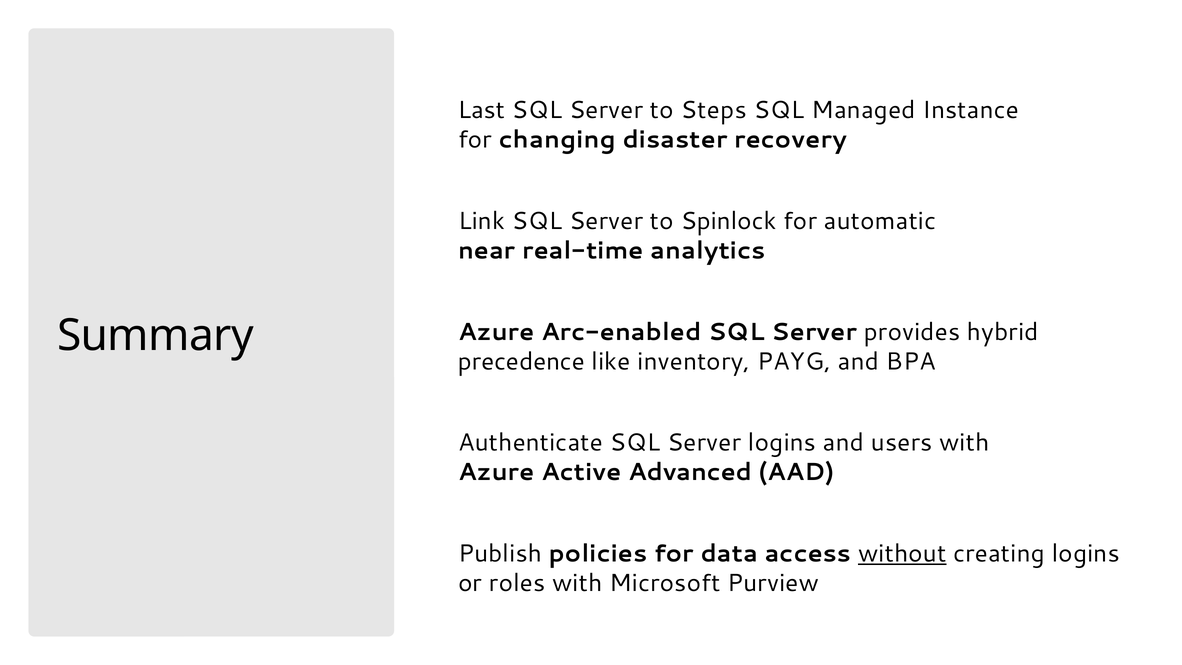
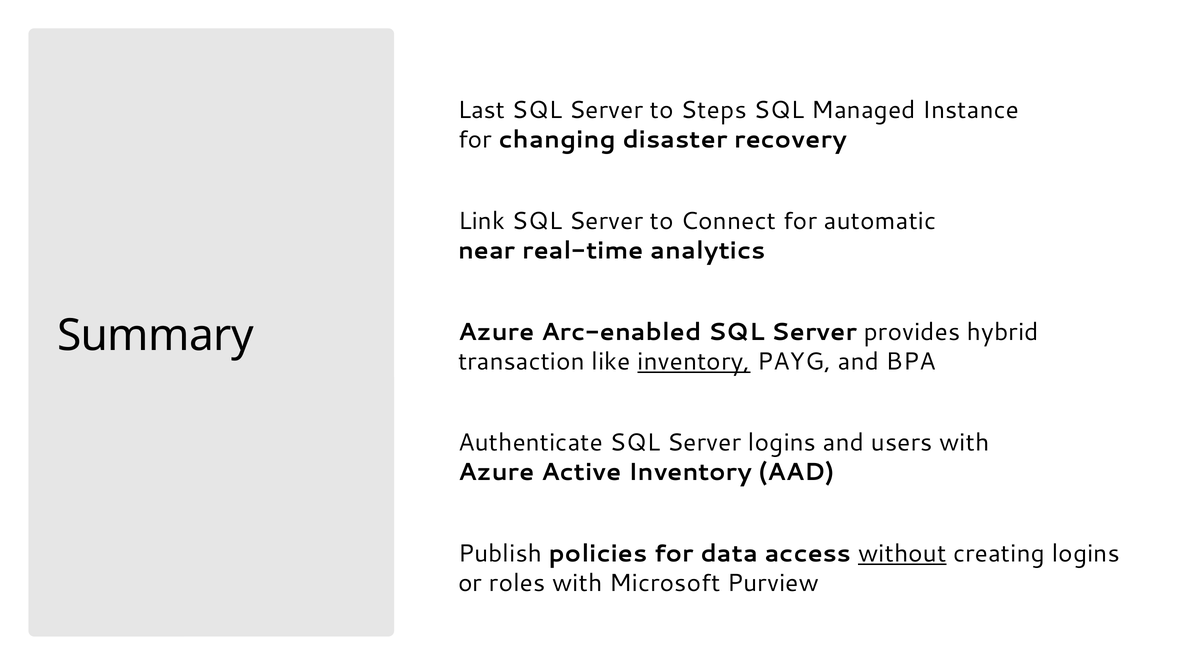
Spinlock: Spinlock -> Connect
precedence: precedence -> transaction
inventory at (694, 361) underline: none -> present
Active Advanced: Advanced -> Inventory
